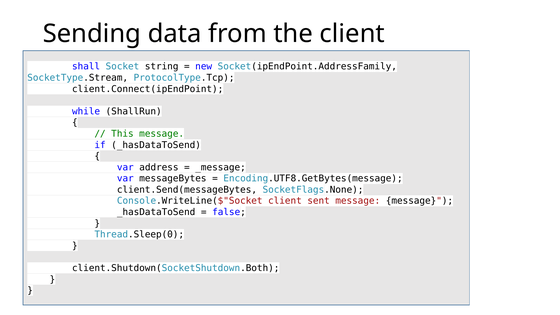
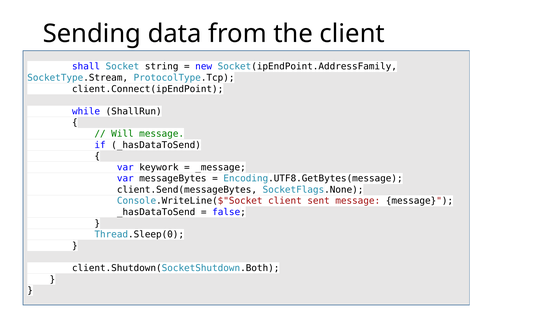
This: This -> Will
address: address -> keywork
